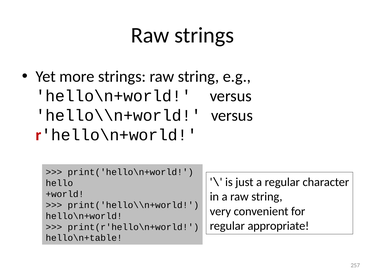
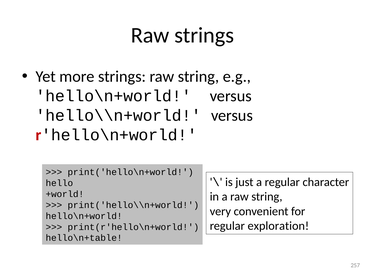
appropriate: appropriate -> exploration
